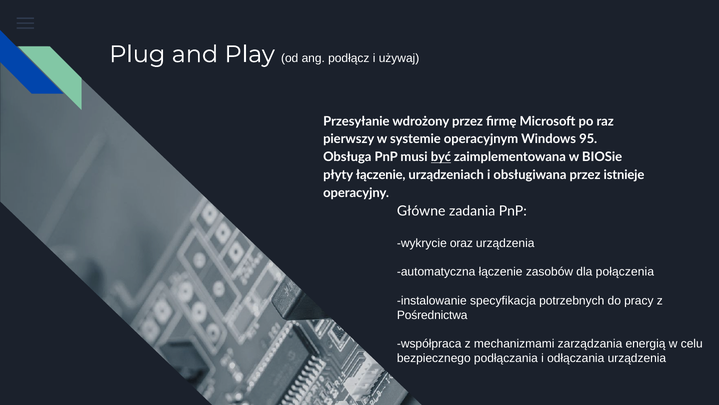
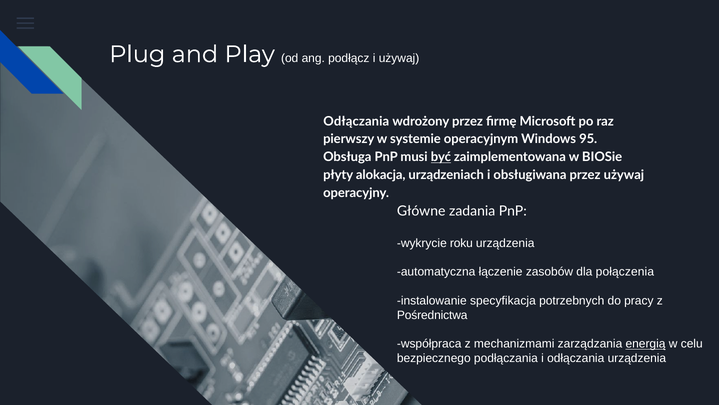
Przesyłanie at (356, 121): Przesyłanie -> Odłączania
płyty łączenie: łączenie -> alokacja
przez istnieje: istnieje -> używaj
oraz: oraz -> roku
energią underline: none -> present
